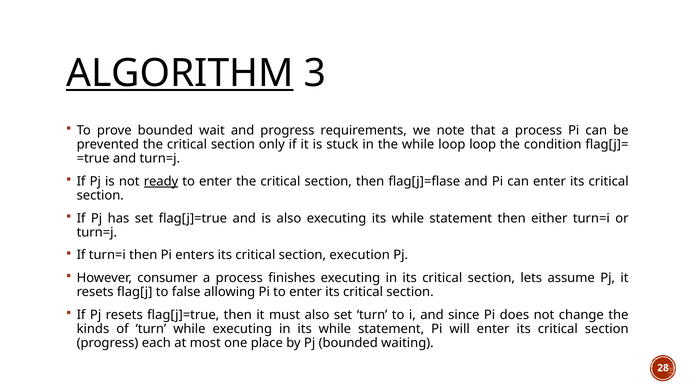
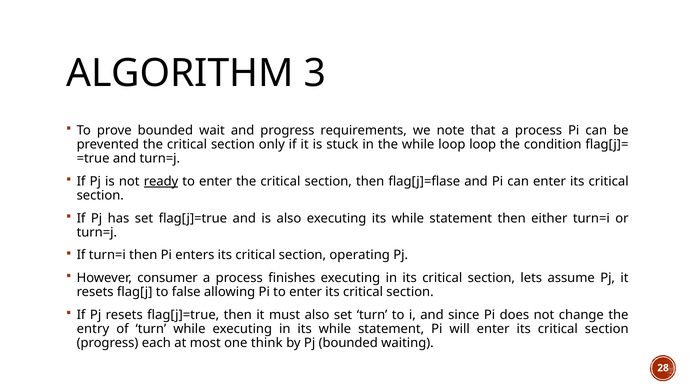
ALGORITHM underline: present -> none
execution: execution -> operating
kinds: kinds -> entry
place: place -> think
